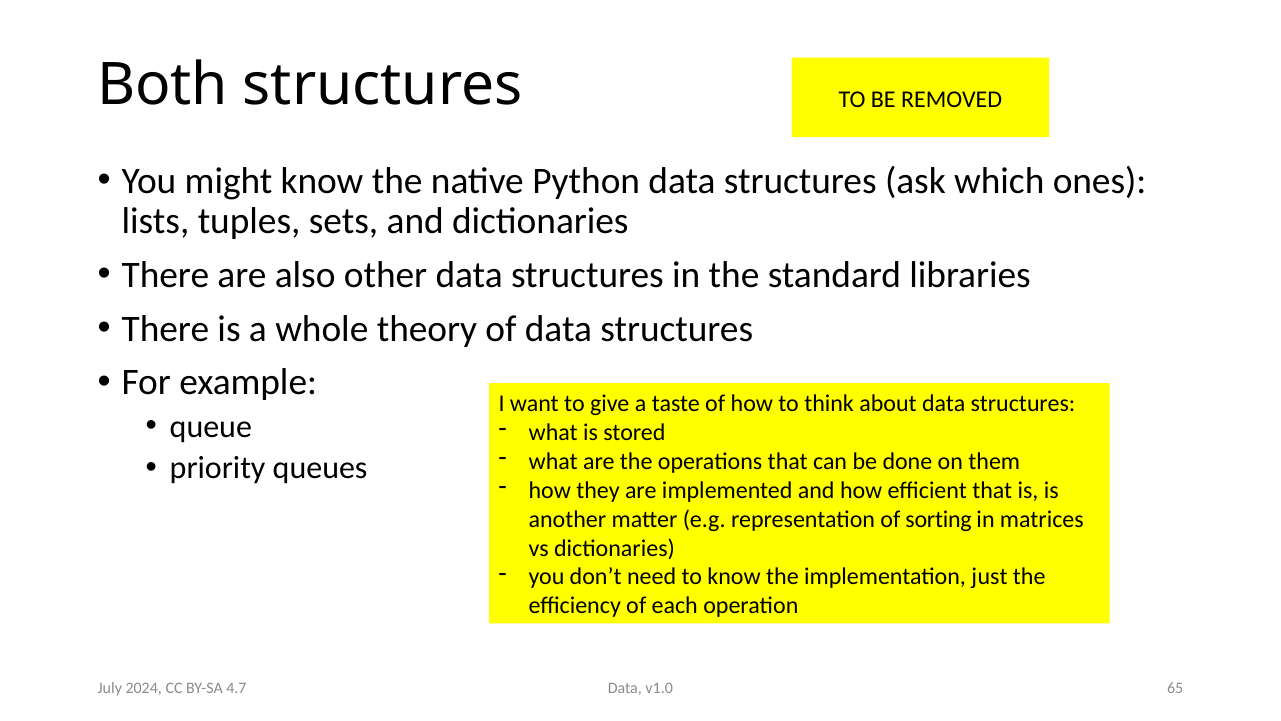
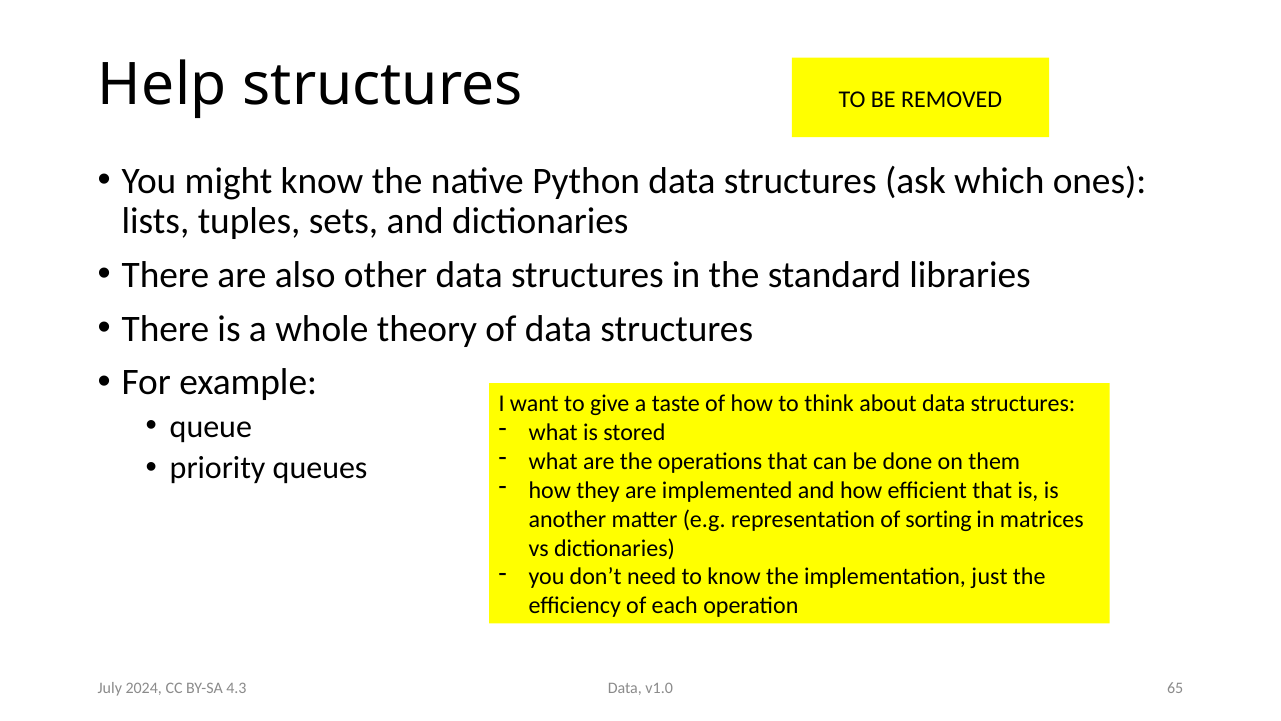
Both: Both -> Help
4.7: 4.7 -> 4.3
